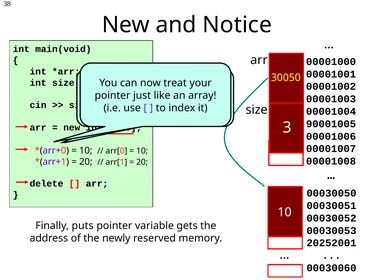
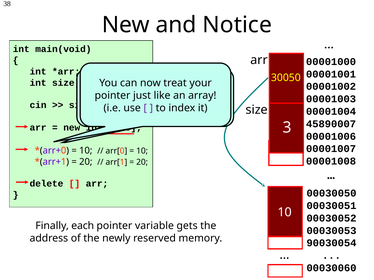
90001005: 90001005 -> 45890007
puts: puts -> each
20252001: 20252001 -> 90030054
